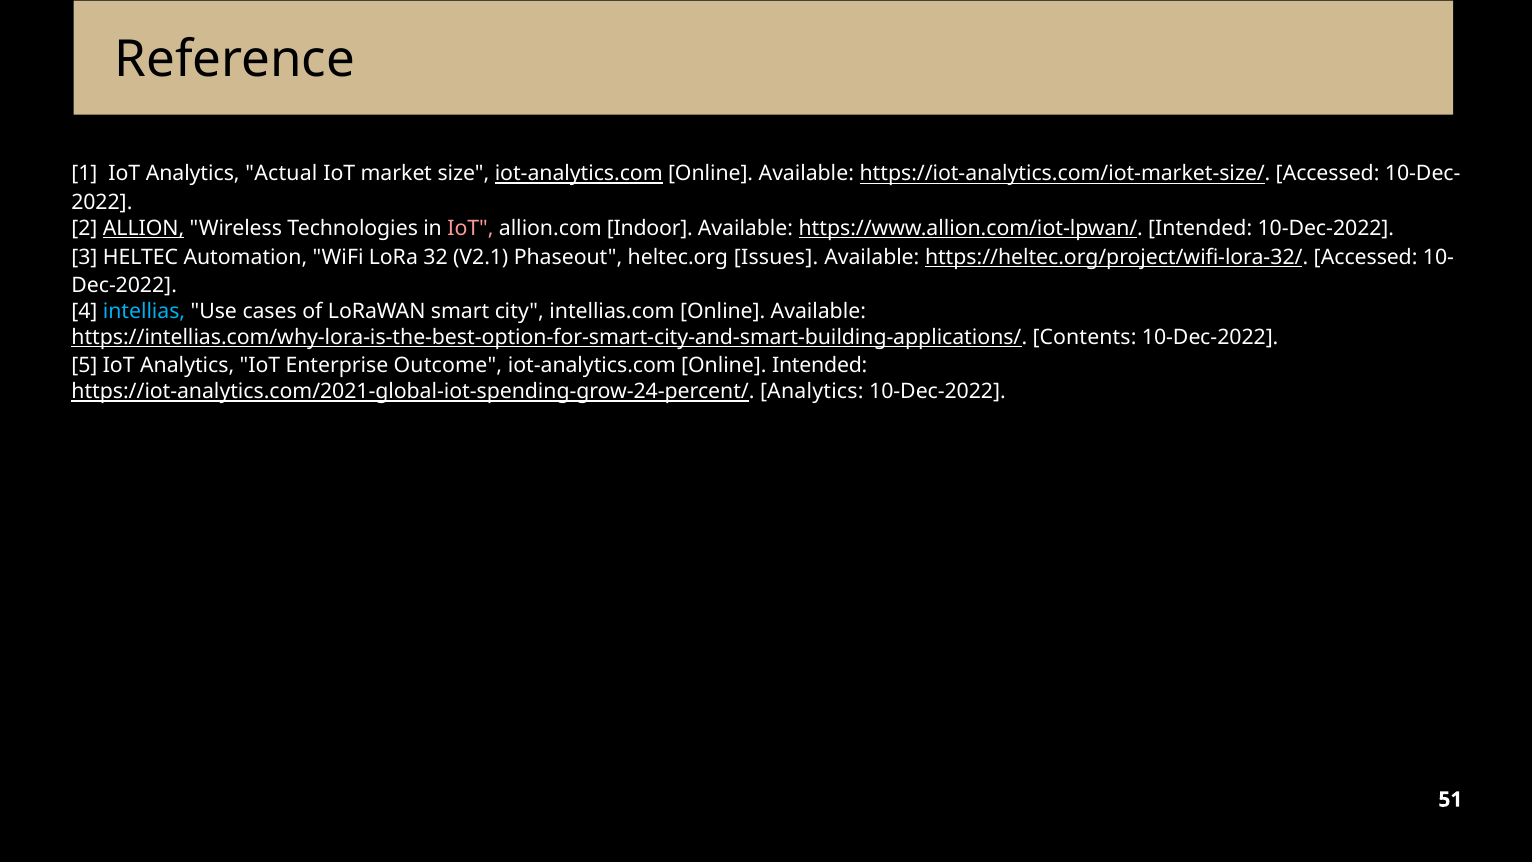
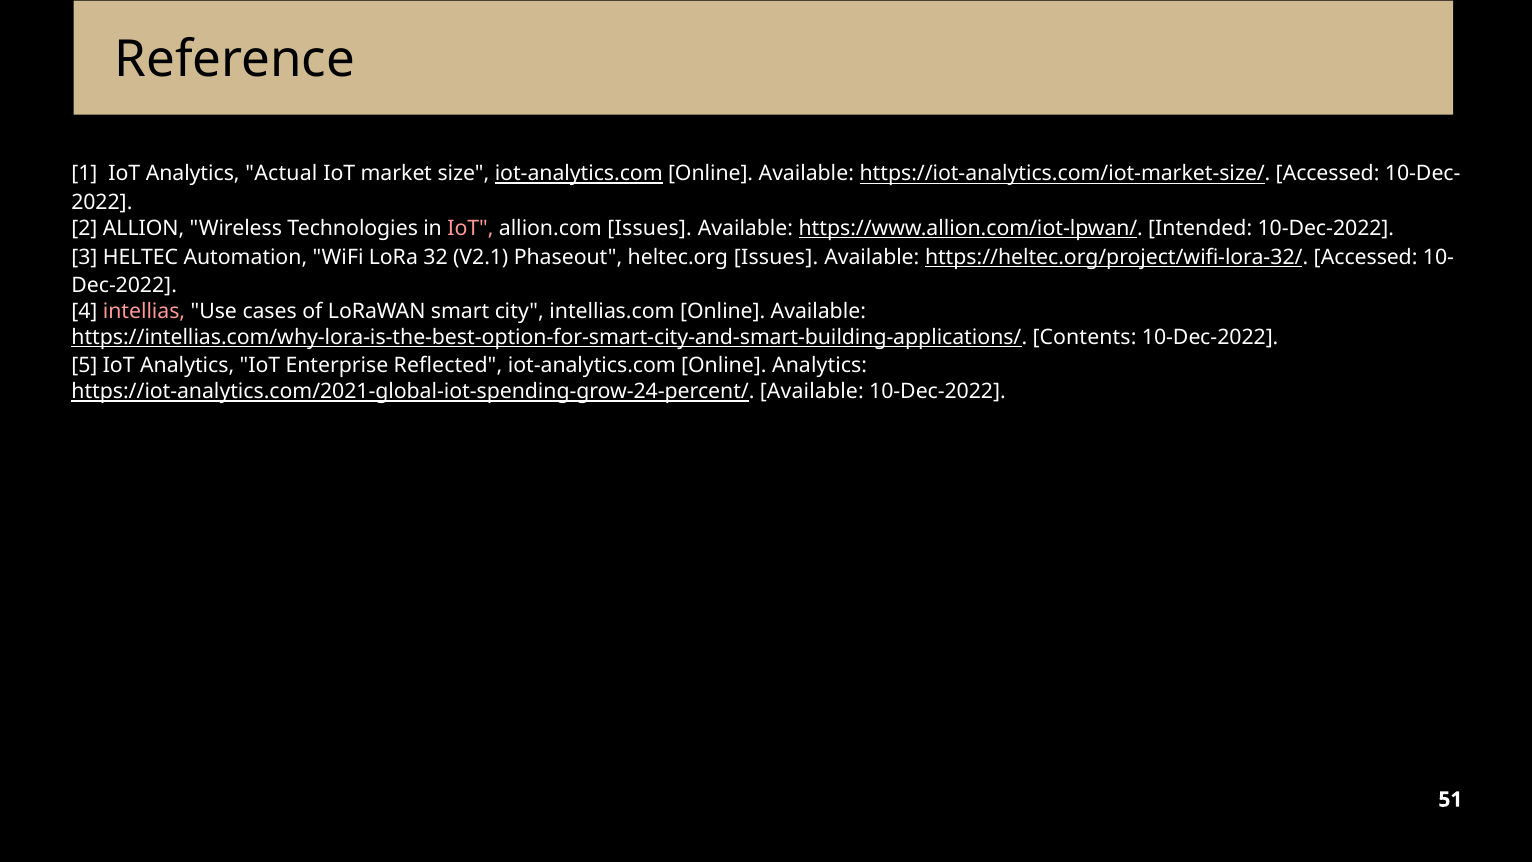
ALLION underline: present -> none
allion.com Indoor: Indoor -> Issues
intellias colour: light blue -> pink
Outcome: Outcome -> Reflected
Online Intended: Intended -> Analytics
https://iot-analytics.com/2021-global-iot-spending-grow-24-percent/ Analytics: Analytics -> Available
